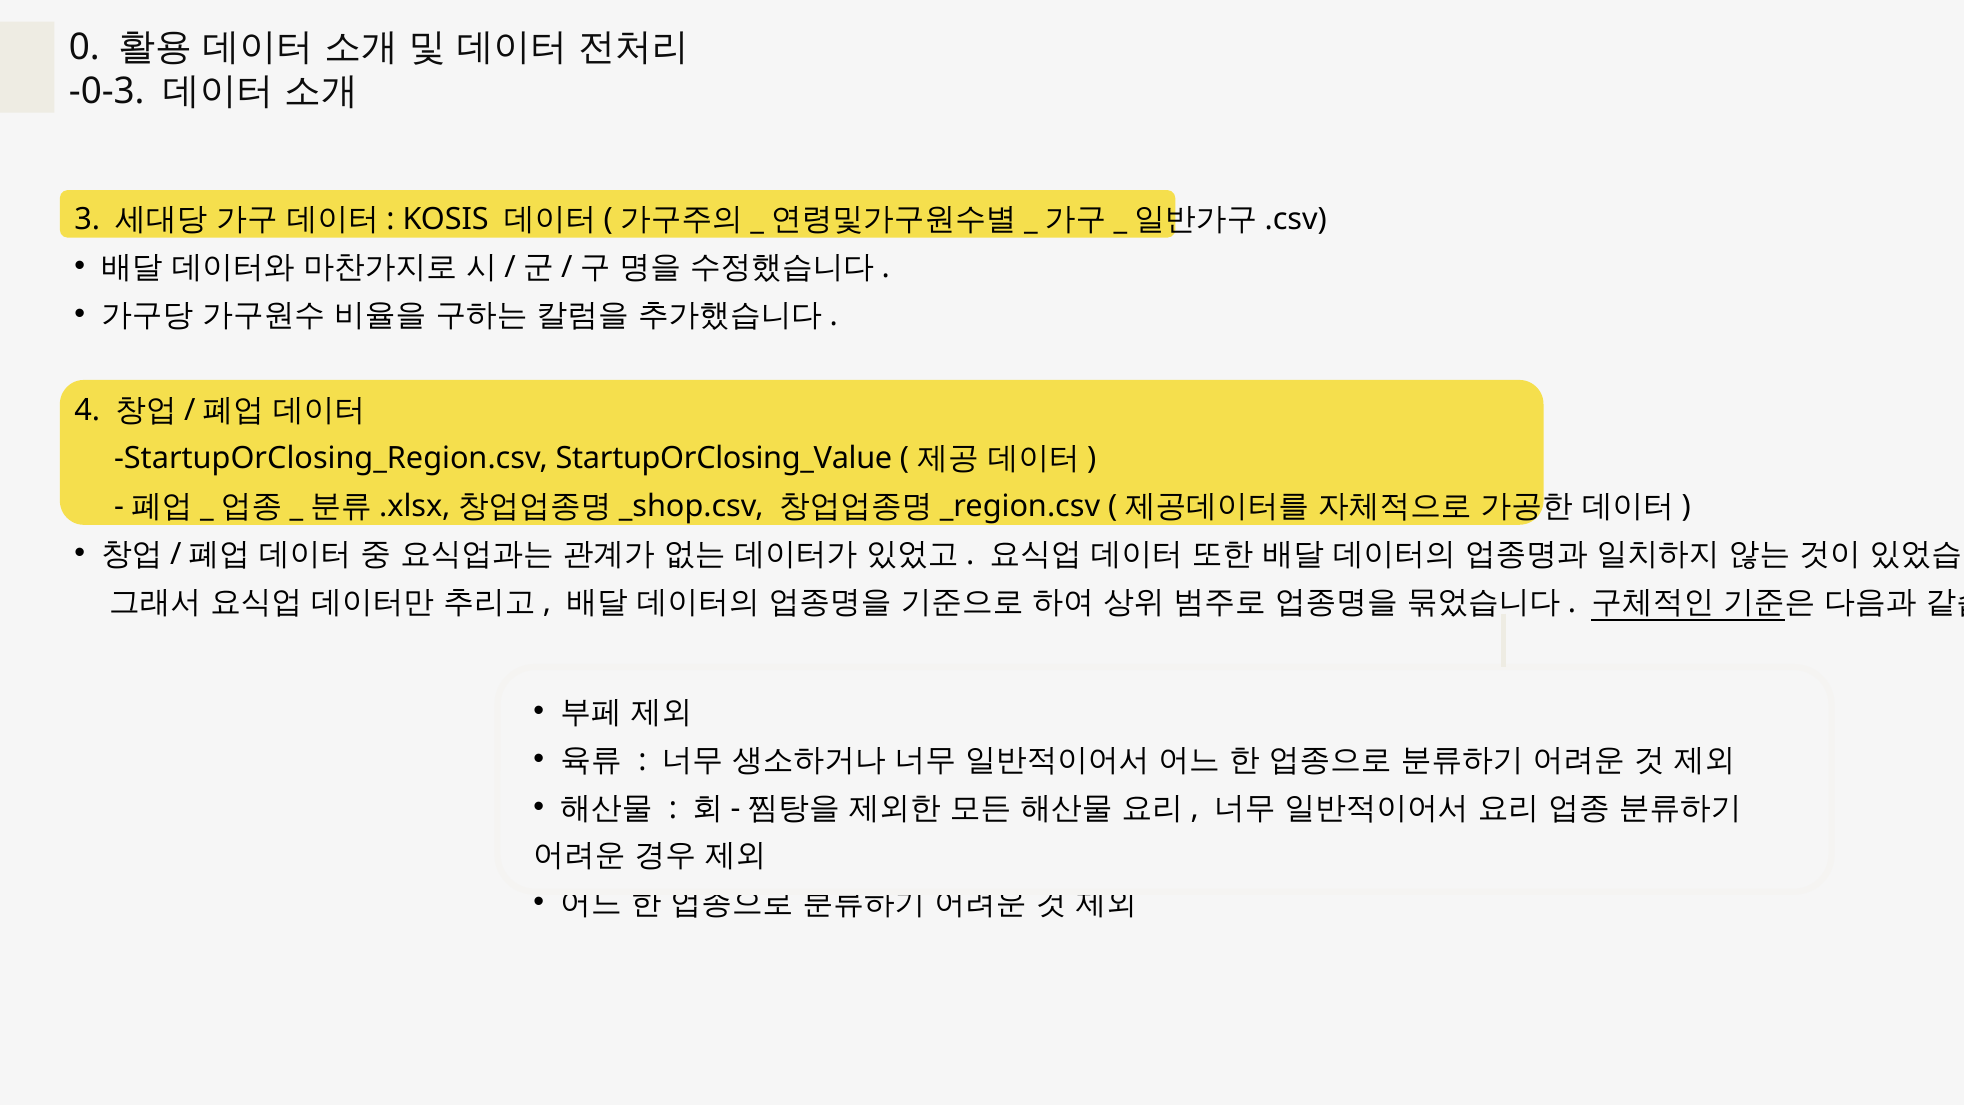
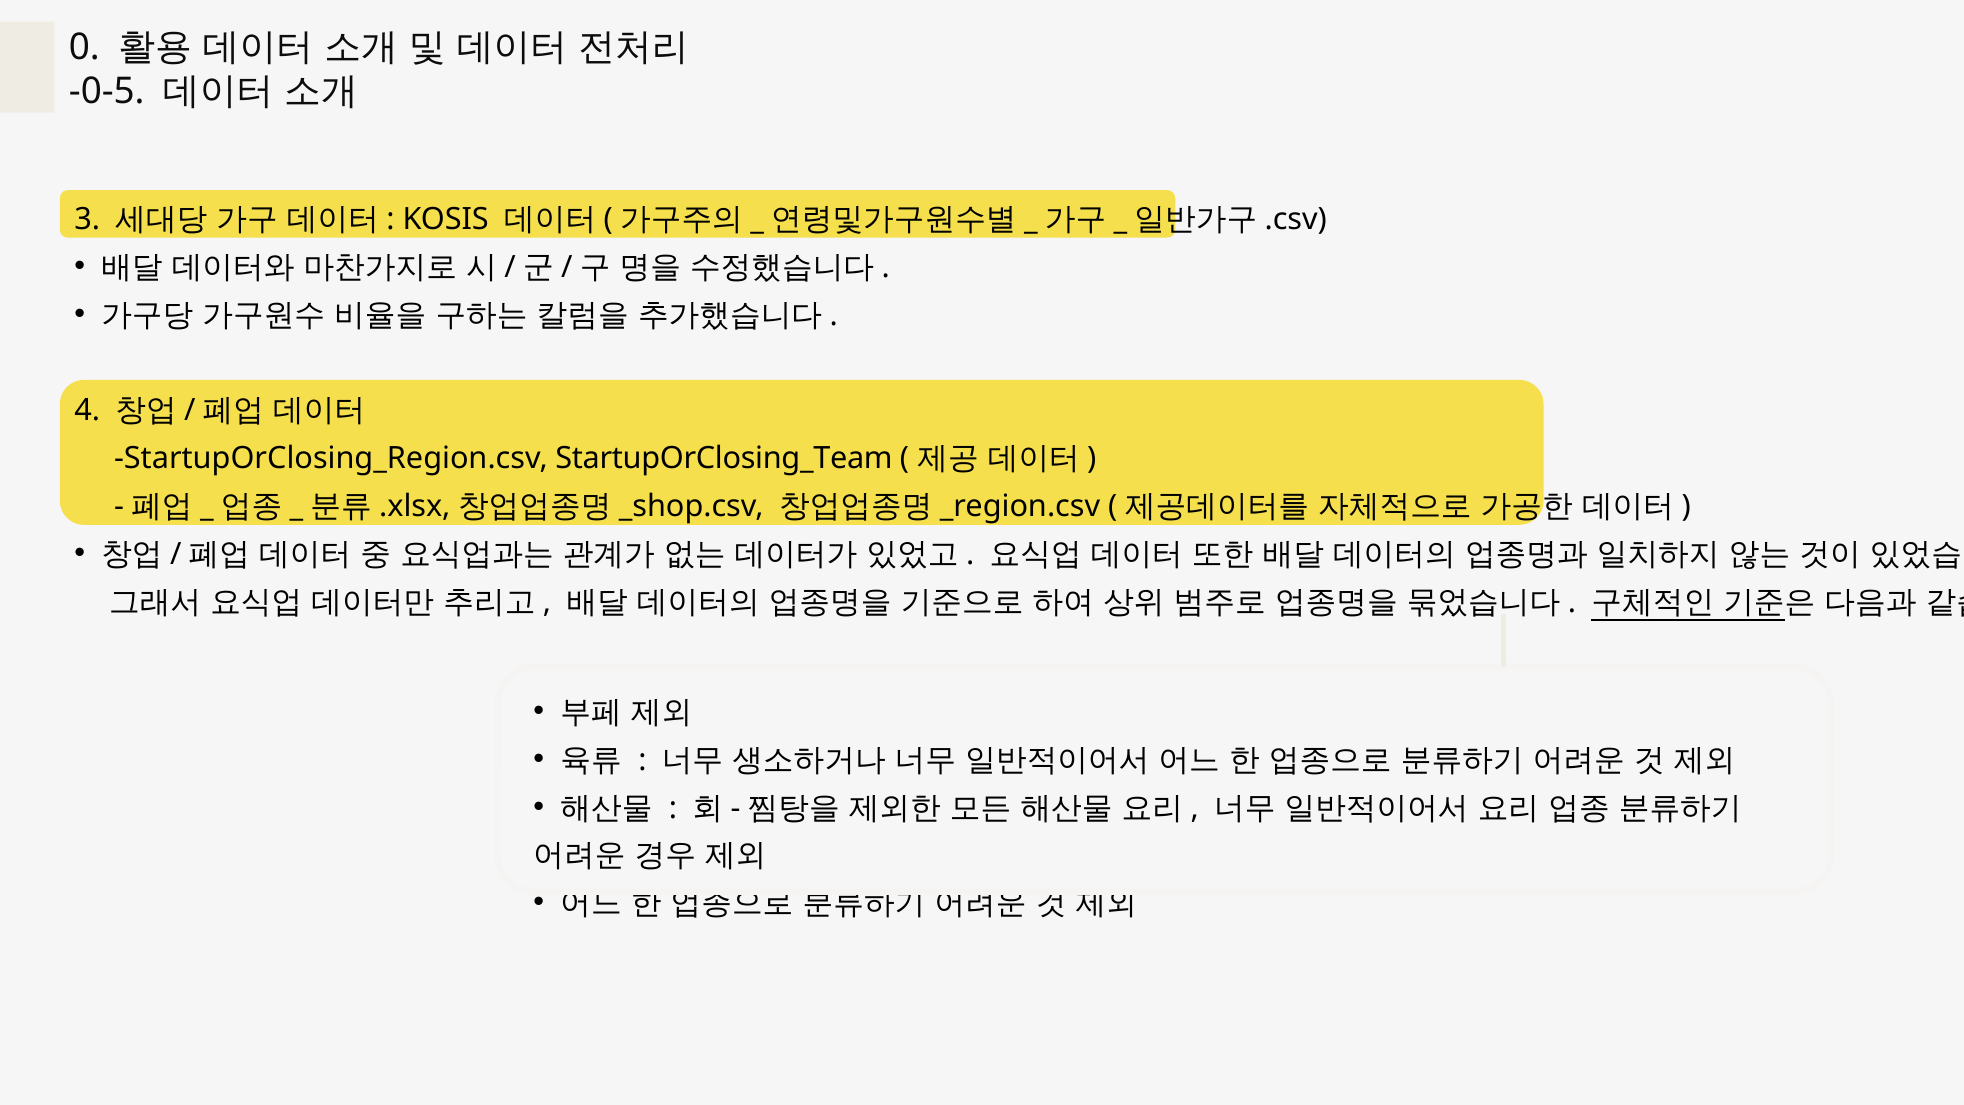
-0-3: -0-3 -> -0-5
StartupOrClosing_Value: StartupOrClosing_Value -> StartupOrClosing_Team
